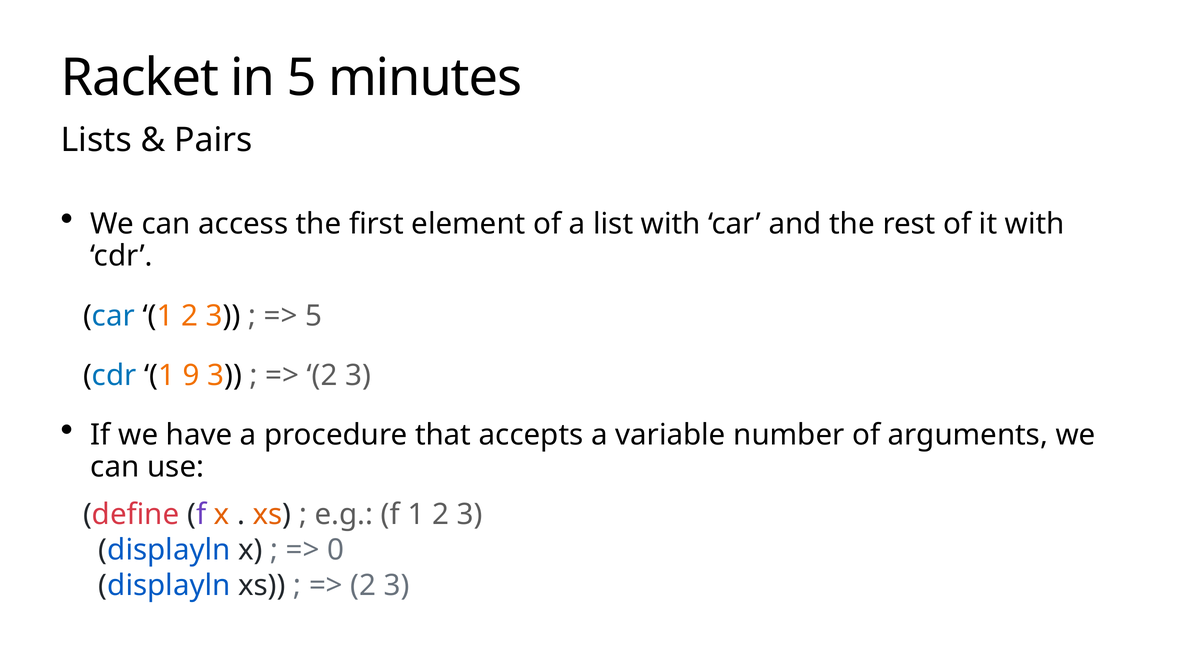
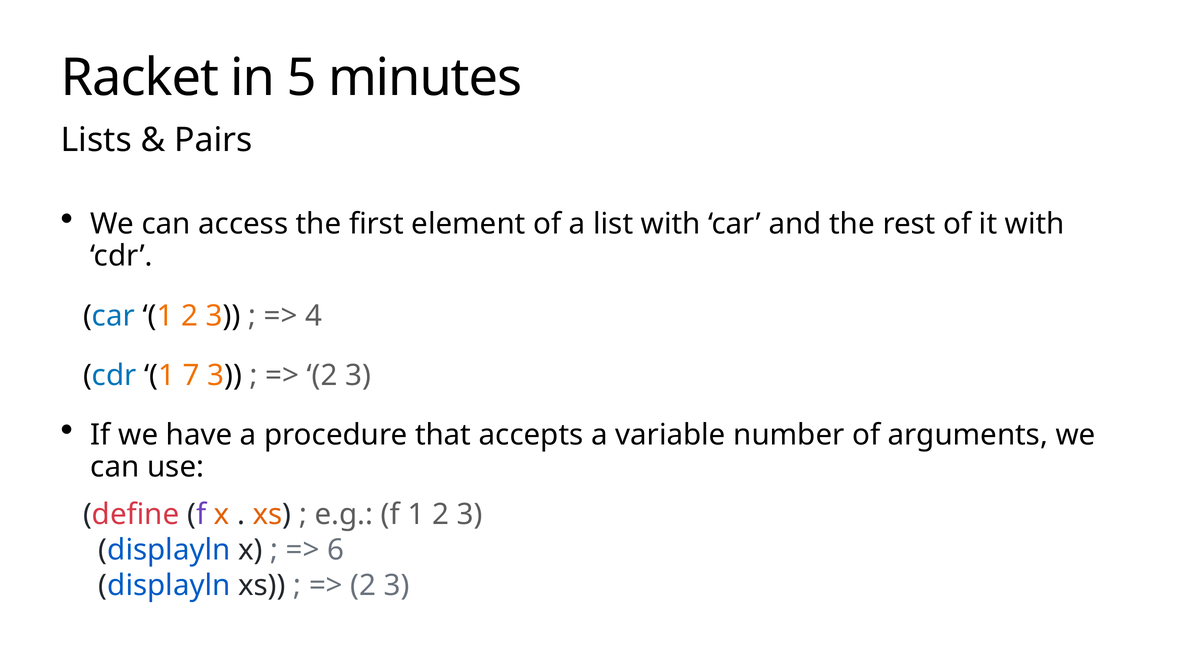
5 at (314, 316): 5 -> 4
9: 9 -> 7
0: 0 -> 6
